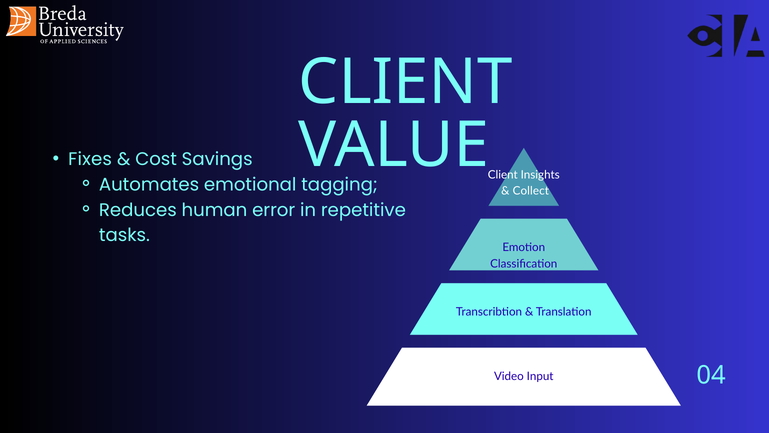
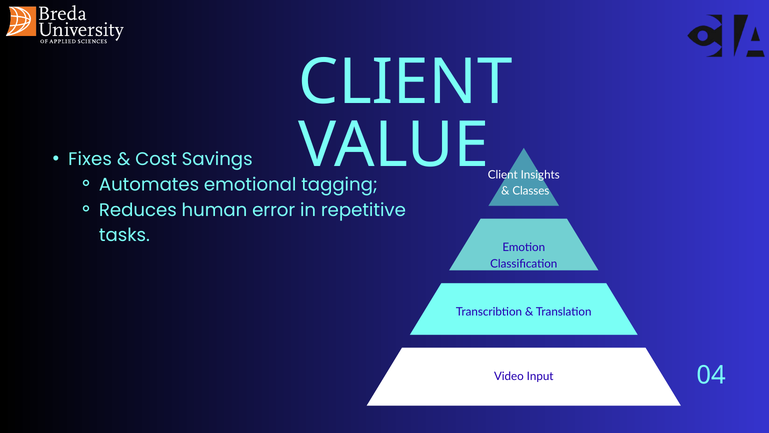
Collect: Collect -> Classes
